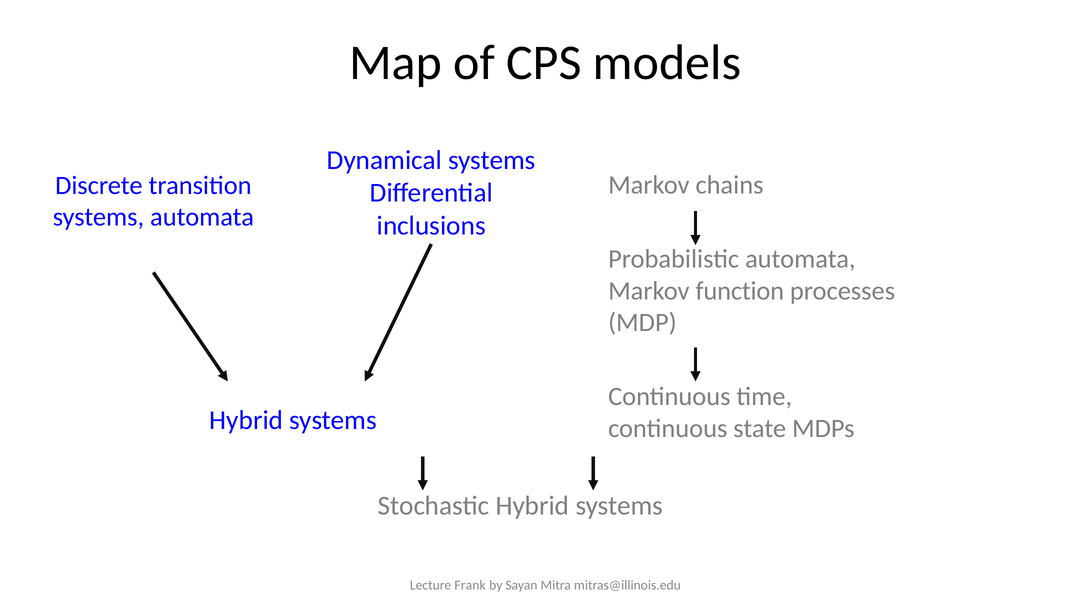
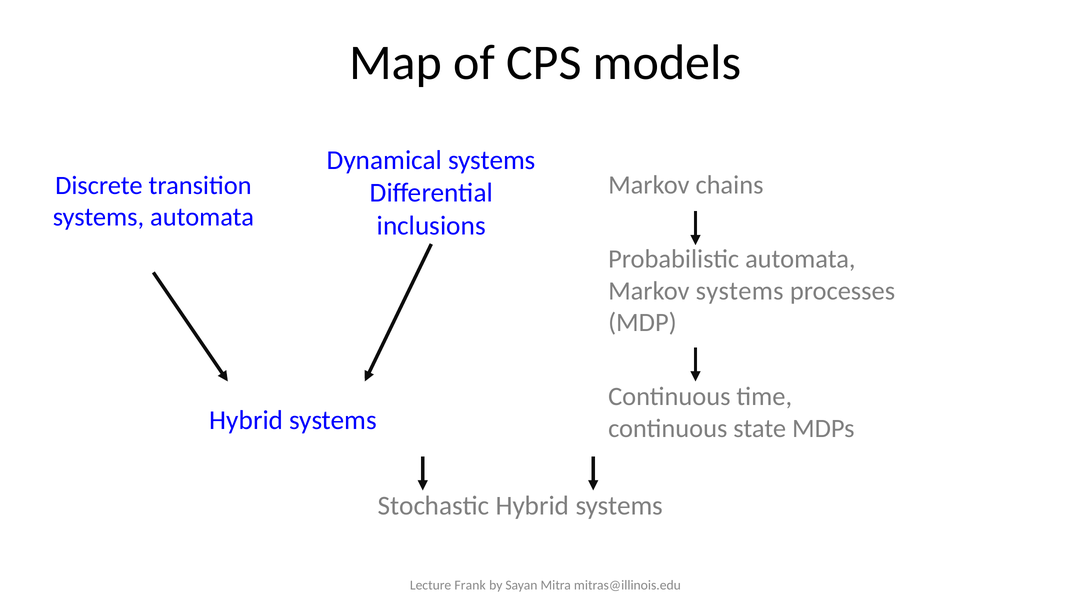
Markov function: function -> systems
